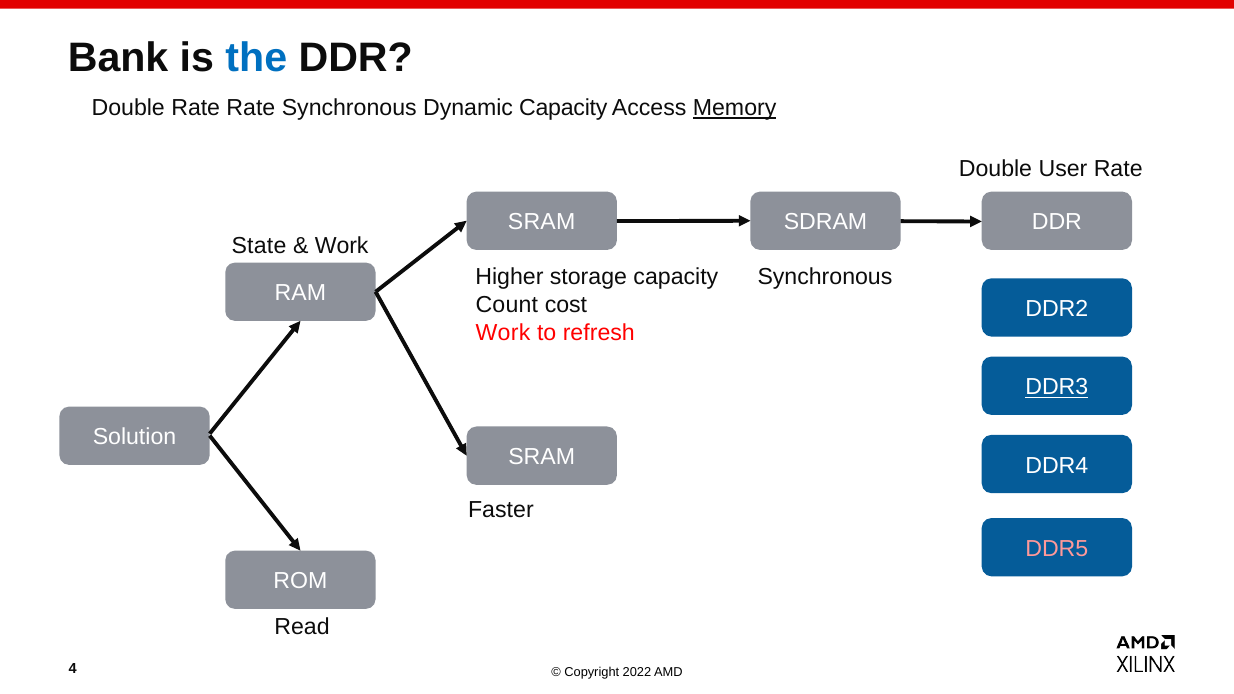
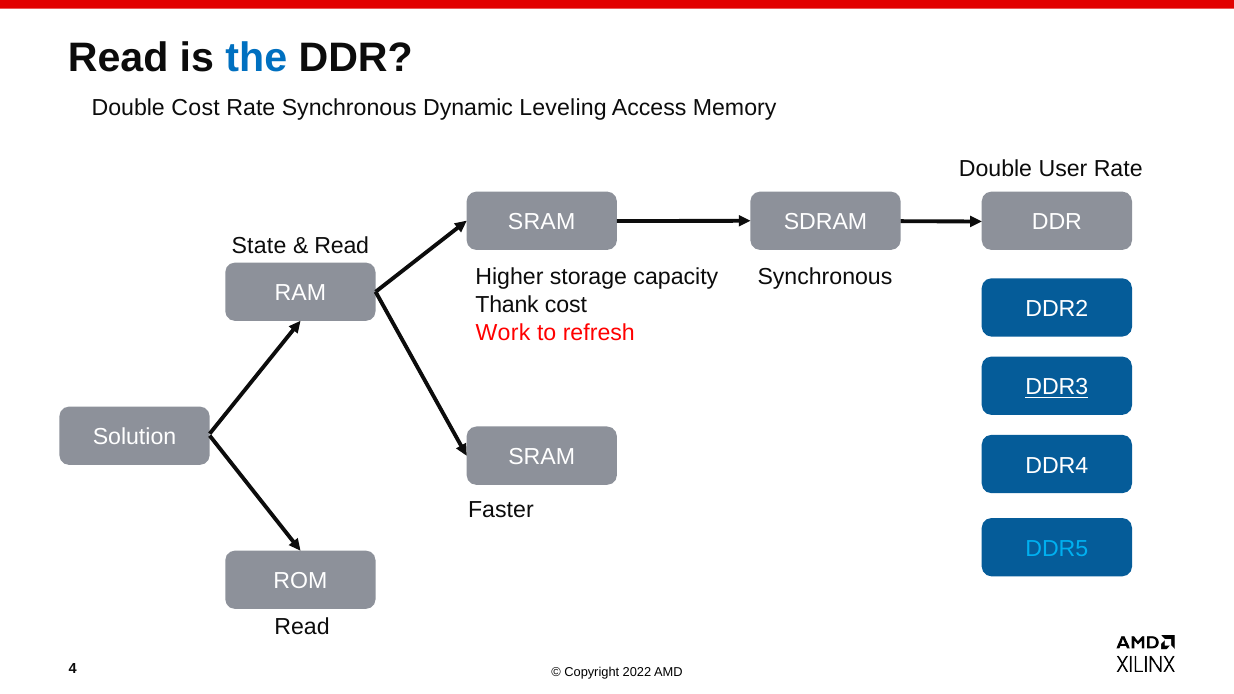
Bank at (118, 57): Bank -> Read
Double Rate: Rate -> Cost
Dynamic Capacity: Capacity -> Leveling
Memory underline: present -> none
Work at (342, 246): Work -> Read
Count: Count -> Thank
DDR5 colour: pink -> light blue
